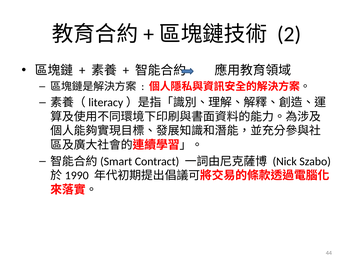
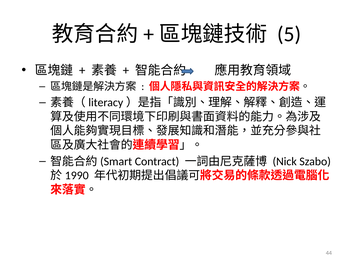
2: 2 -> 5
